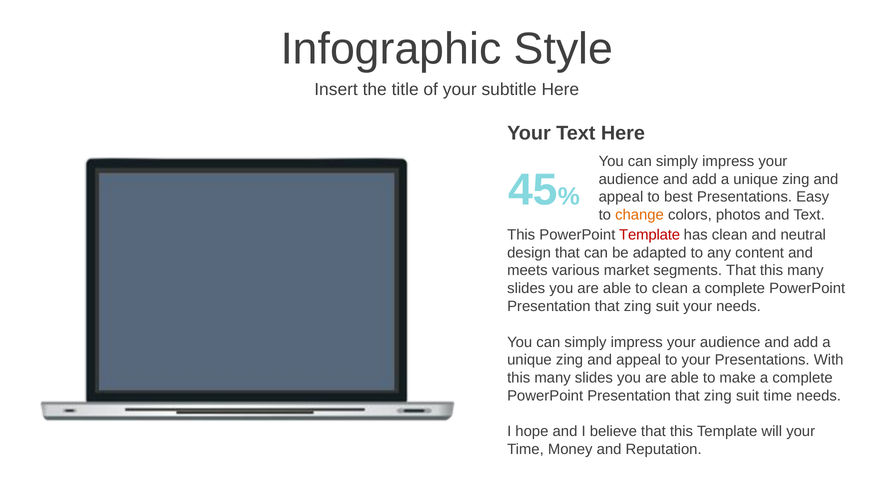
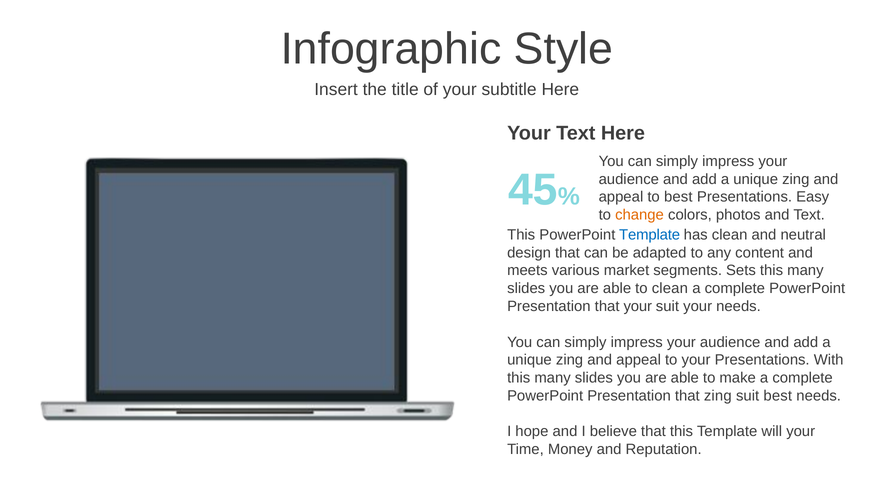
Template at (650, 235) colour: red -> blue
segments That: That -> Sets
zing at (638, 306): zing -> your
suit time: time -> best
